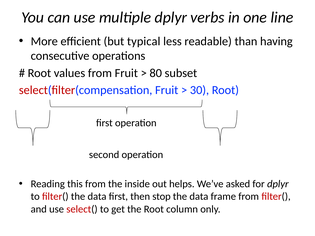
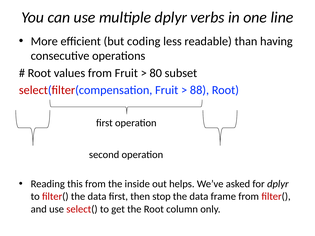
typical: typical -> coding
30: 30 -> 88
